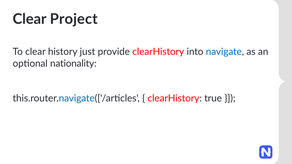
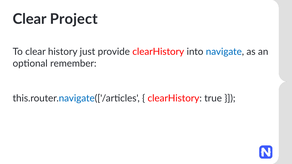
nationality: nationality -> remember
